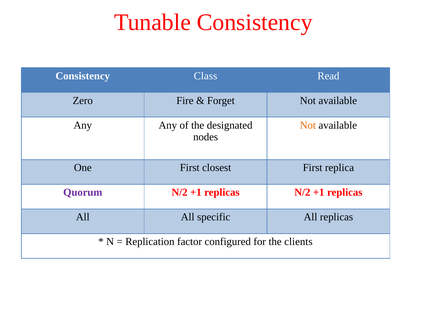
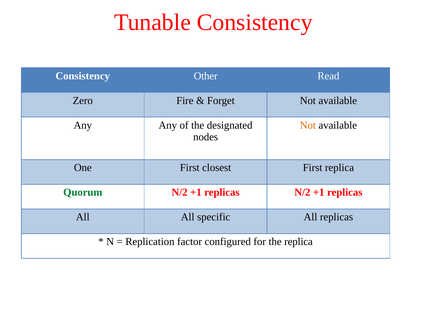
Class: Class -> Other
Quorum colour: purple -> green
the clients: clients -> replica
